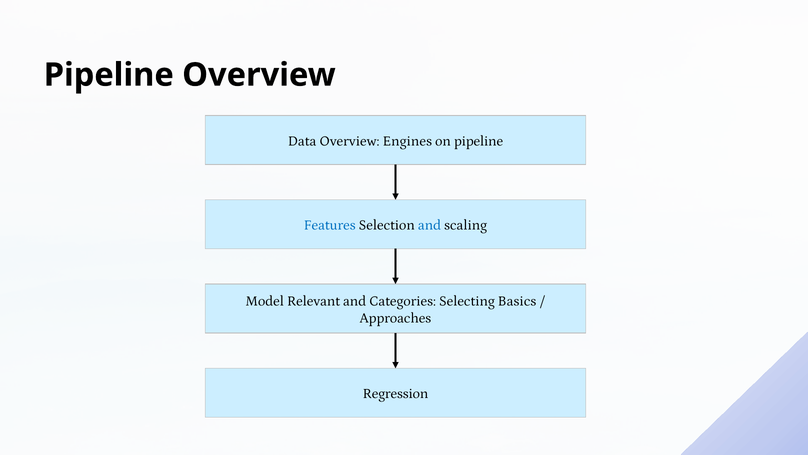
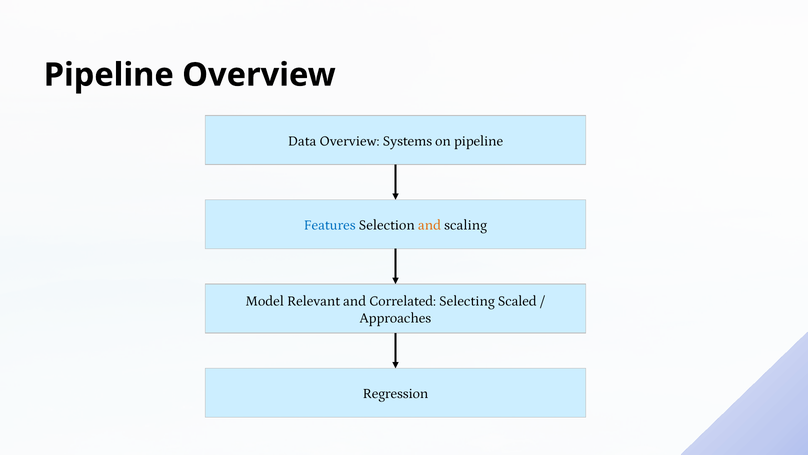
Engines: Engines -> Systems
and at (430, 225) colour: blue -> orange
Categories: Categories -> Correlated
Basics: Basics -> Scaled
